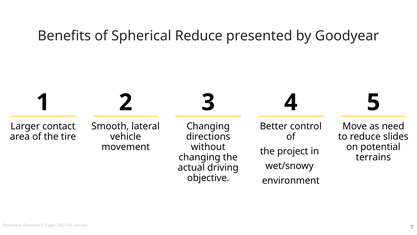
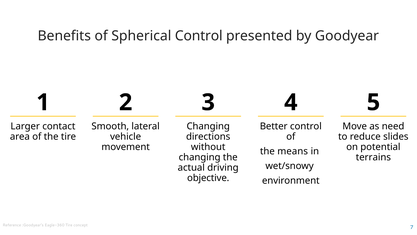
Spherical Reduce: Reduce -> Control
project: project -> means
